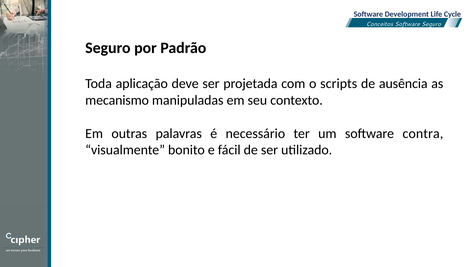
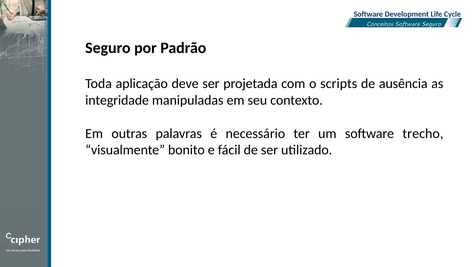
mecanismo: mecanismo -> integridade
contra: contra -> trecho
